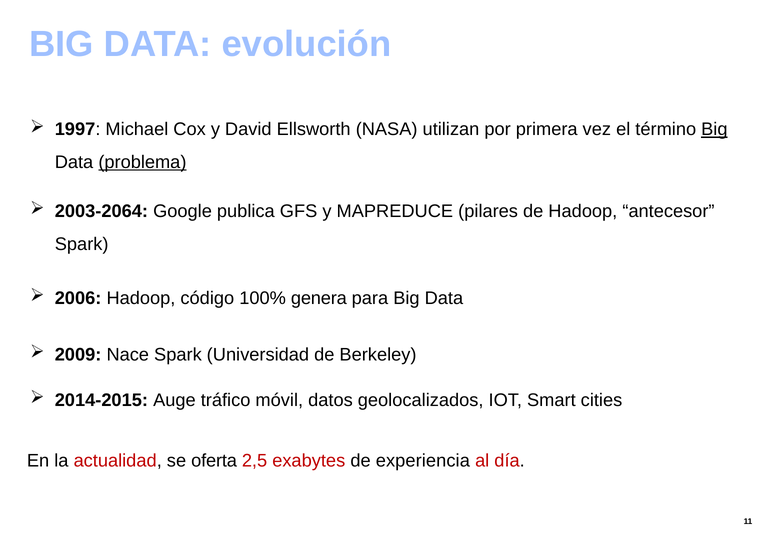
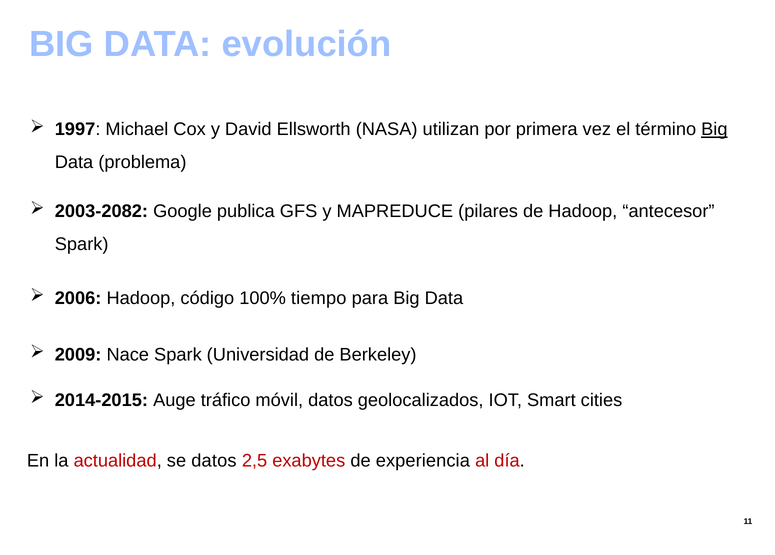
problema underline: present -> none
2003-2064: 2003-2064 -> 2003-2082
genera: genera -> tiempo
se oferta: oferta -> datos
